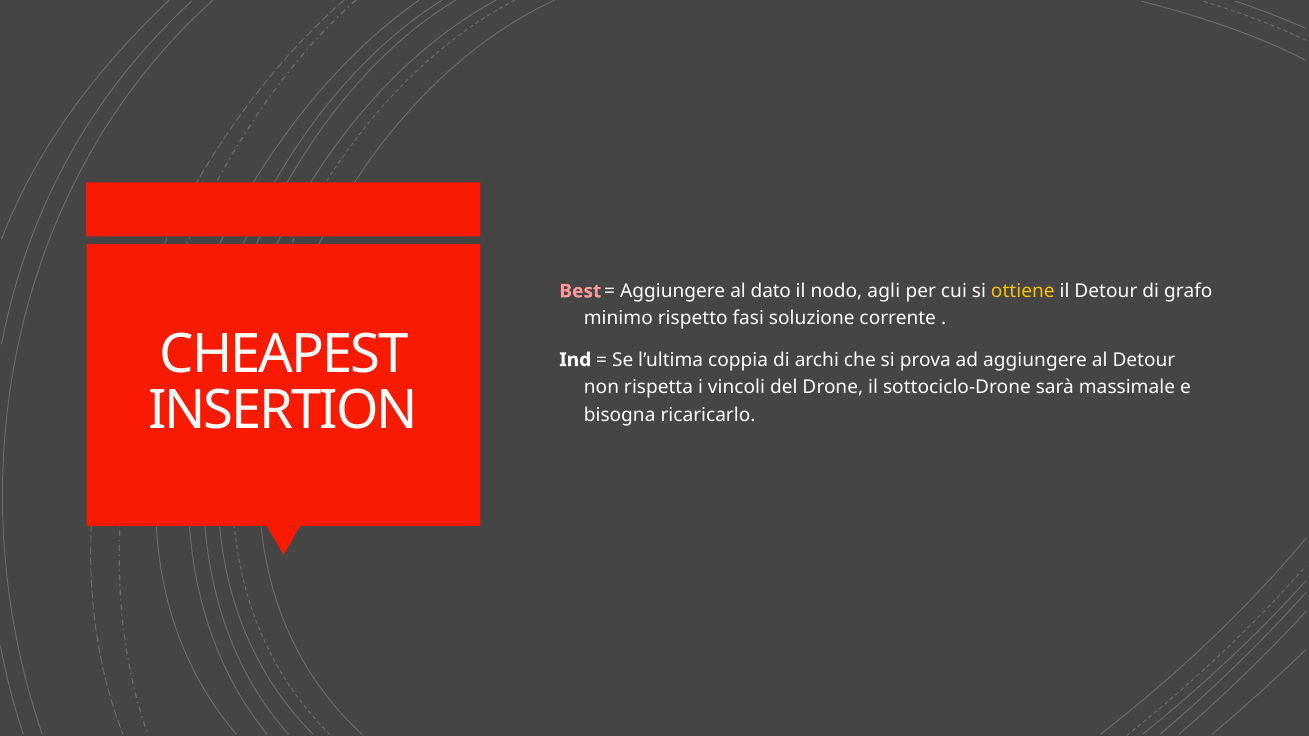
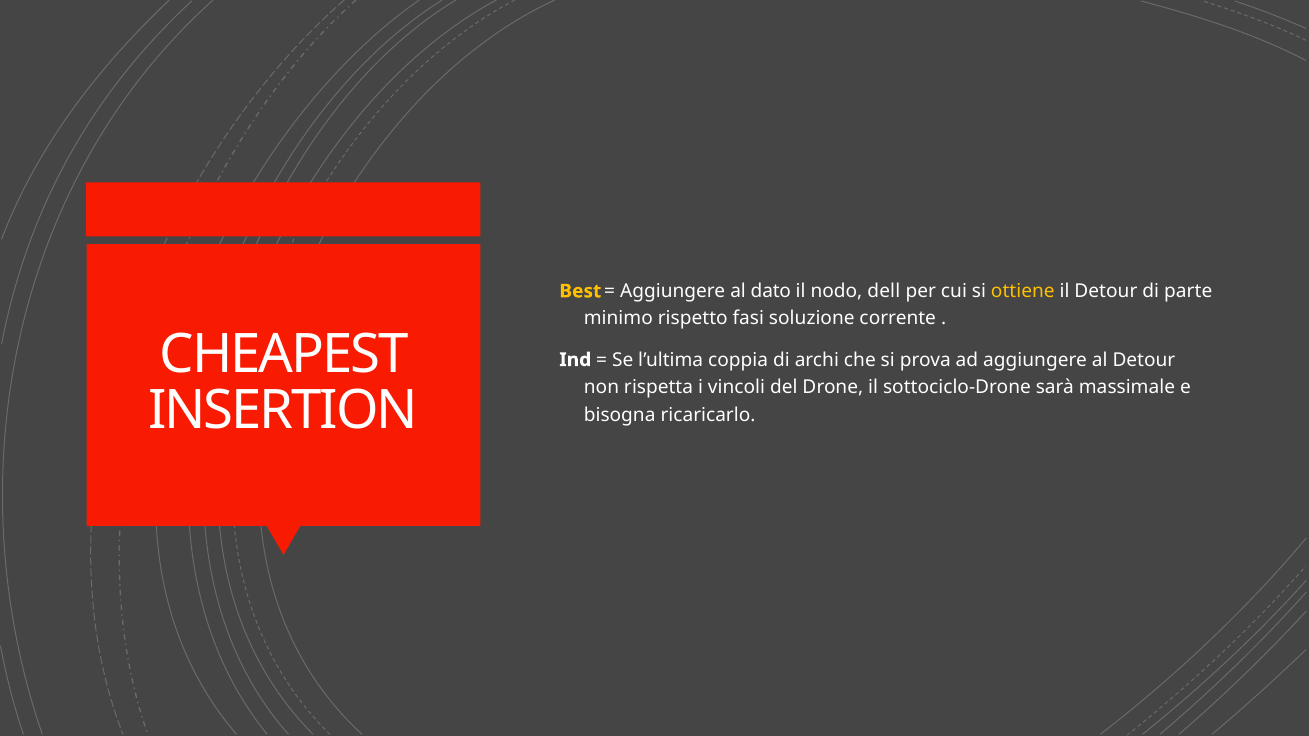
Best colour: pink -> yellow
agli: agli -> dell
grafo: grafo -> parte
